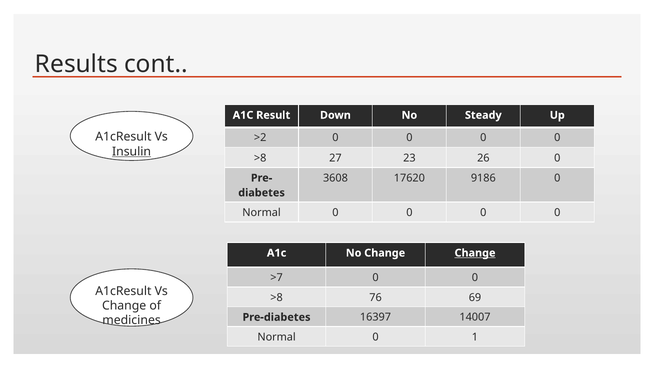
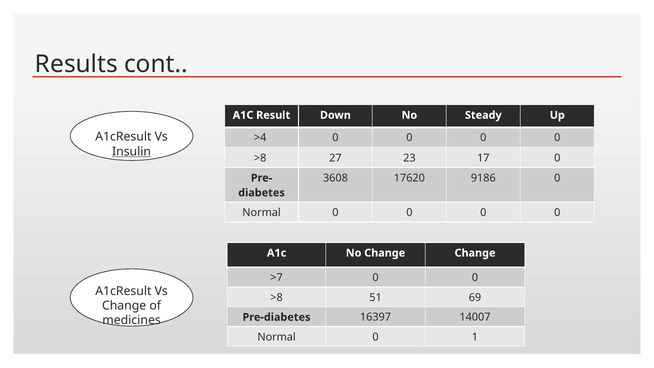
>2: >2 -> >4
26: 26 -> 17
Change at (475, 253) underline: present -> none
76: 76 -> 51
